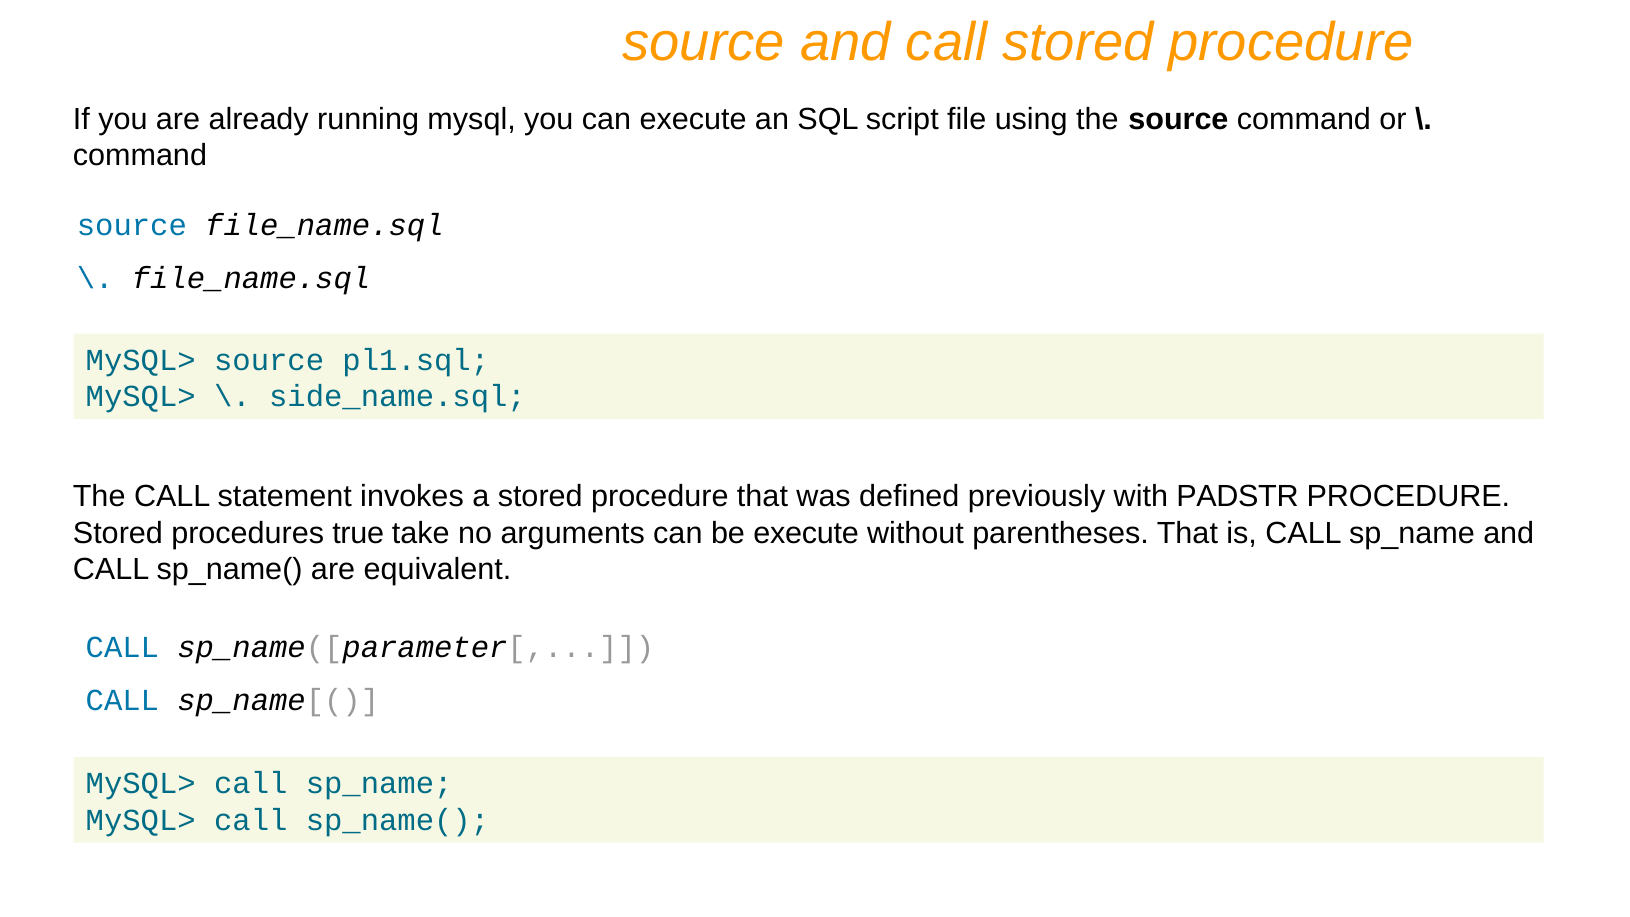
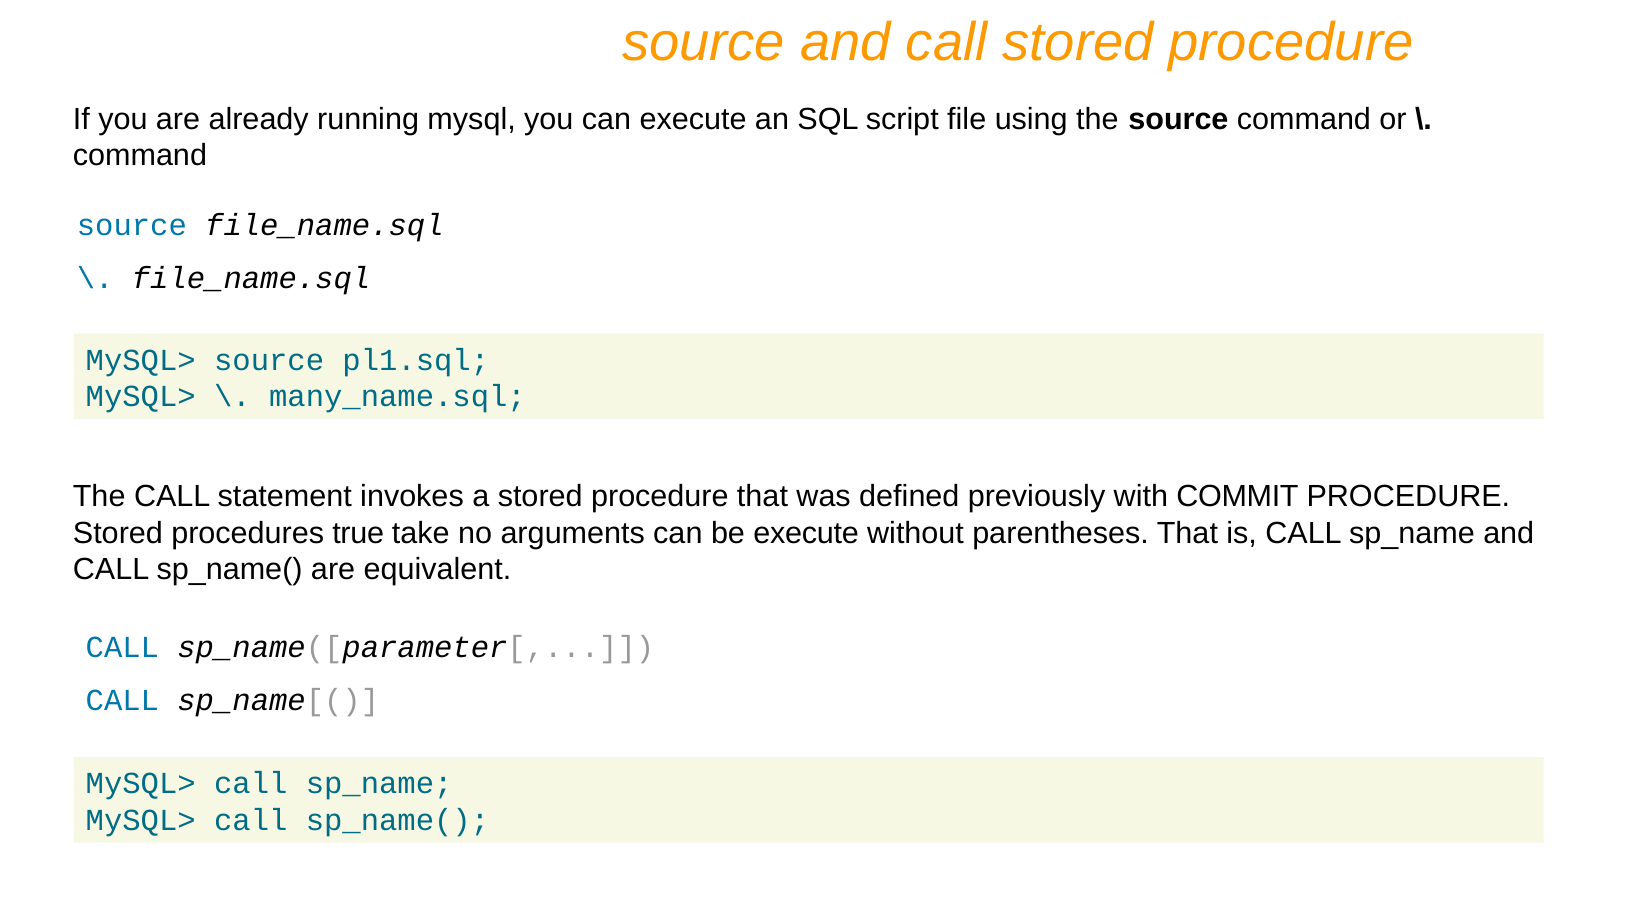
side_name.sql: side_name.sql -> many_name.sql
PADSTR: PADSTR -> COMMIT
